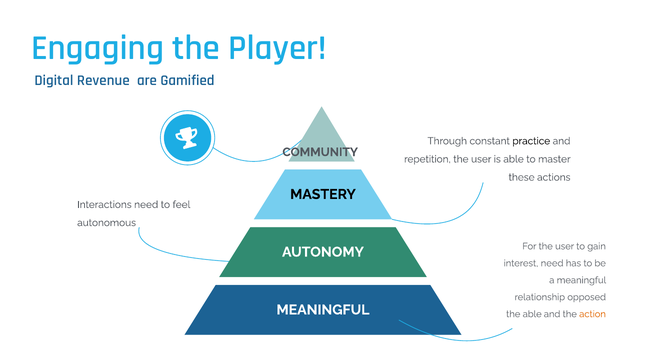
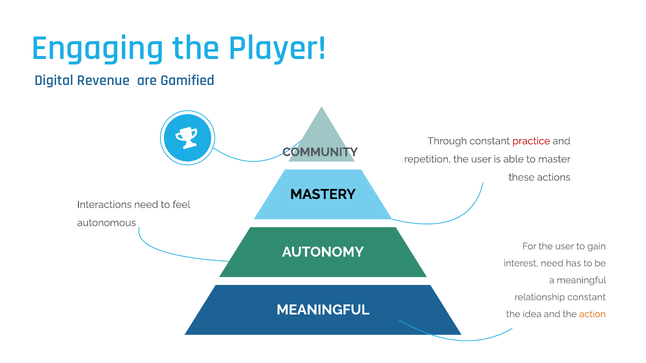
practice colour: black -> red
relationship opposed: opposed -> constant
the able: able -> idea
